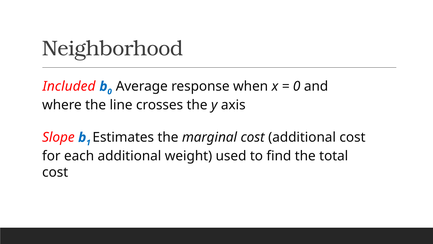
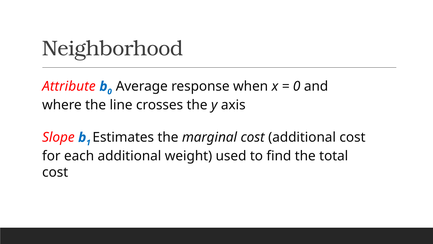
Included: Included -> Attribute
